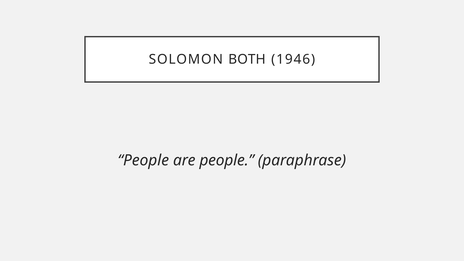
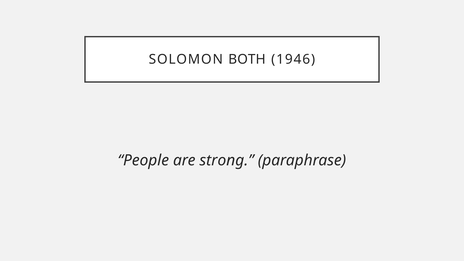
are people: people -> strong
